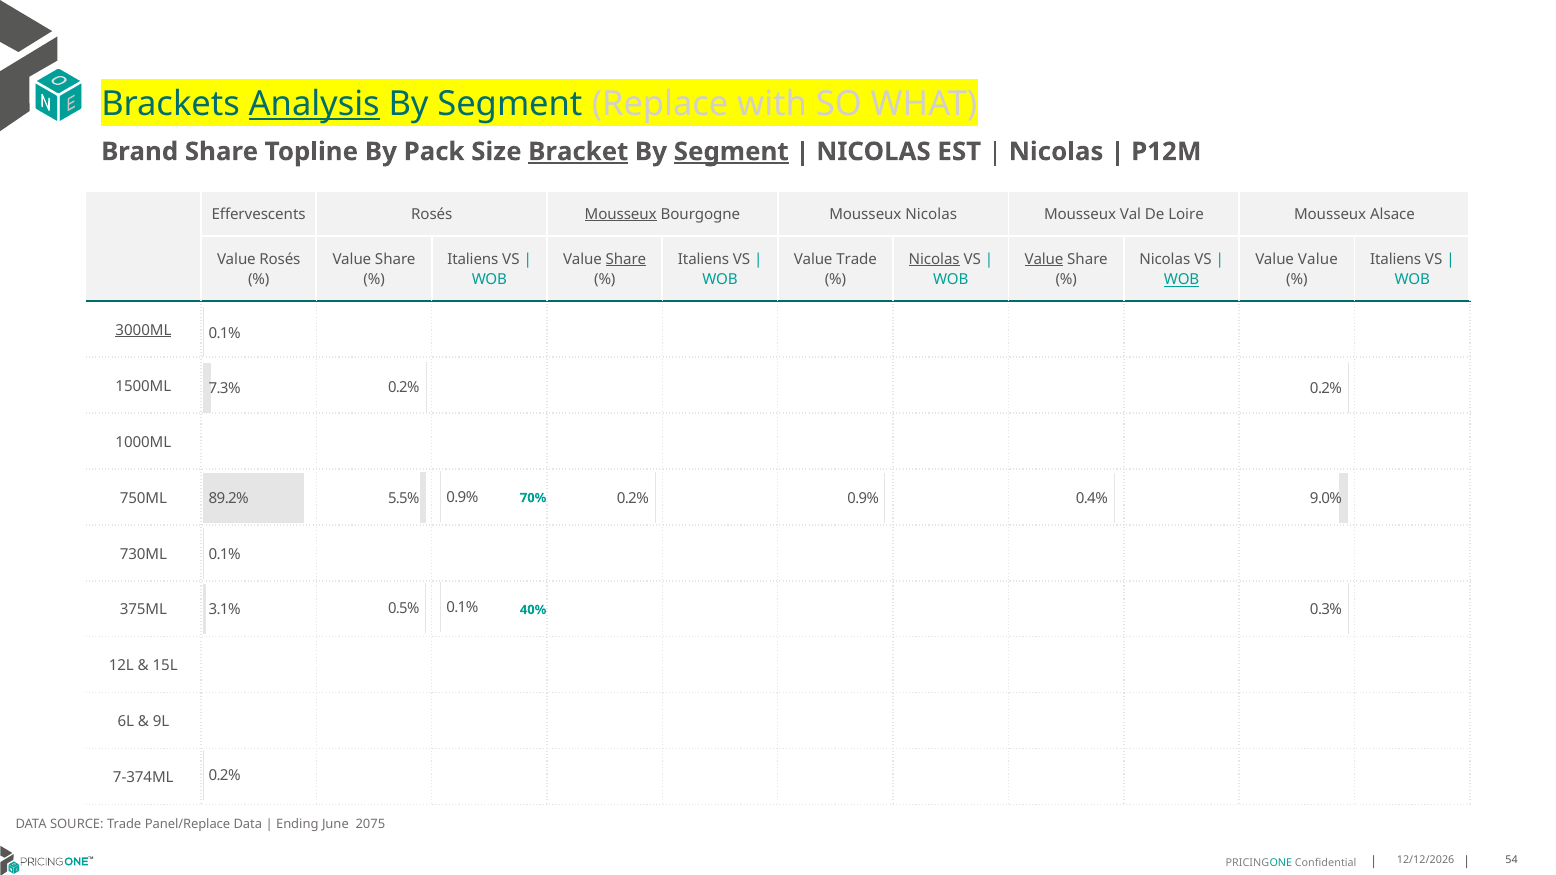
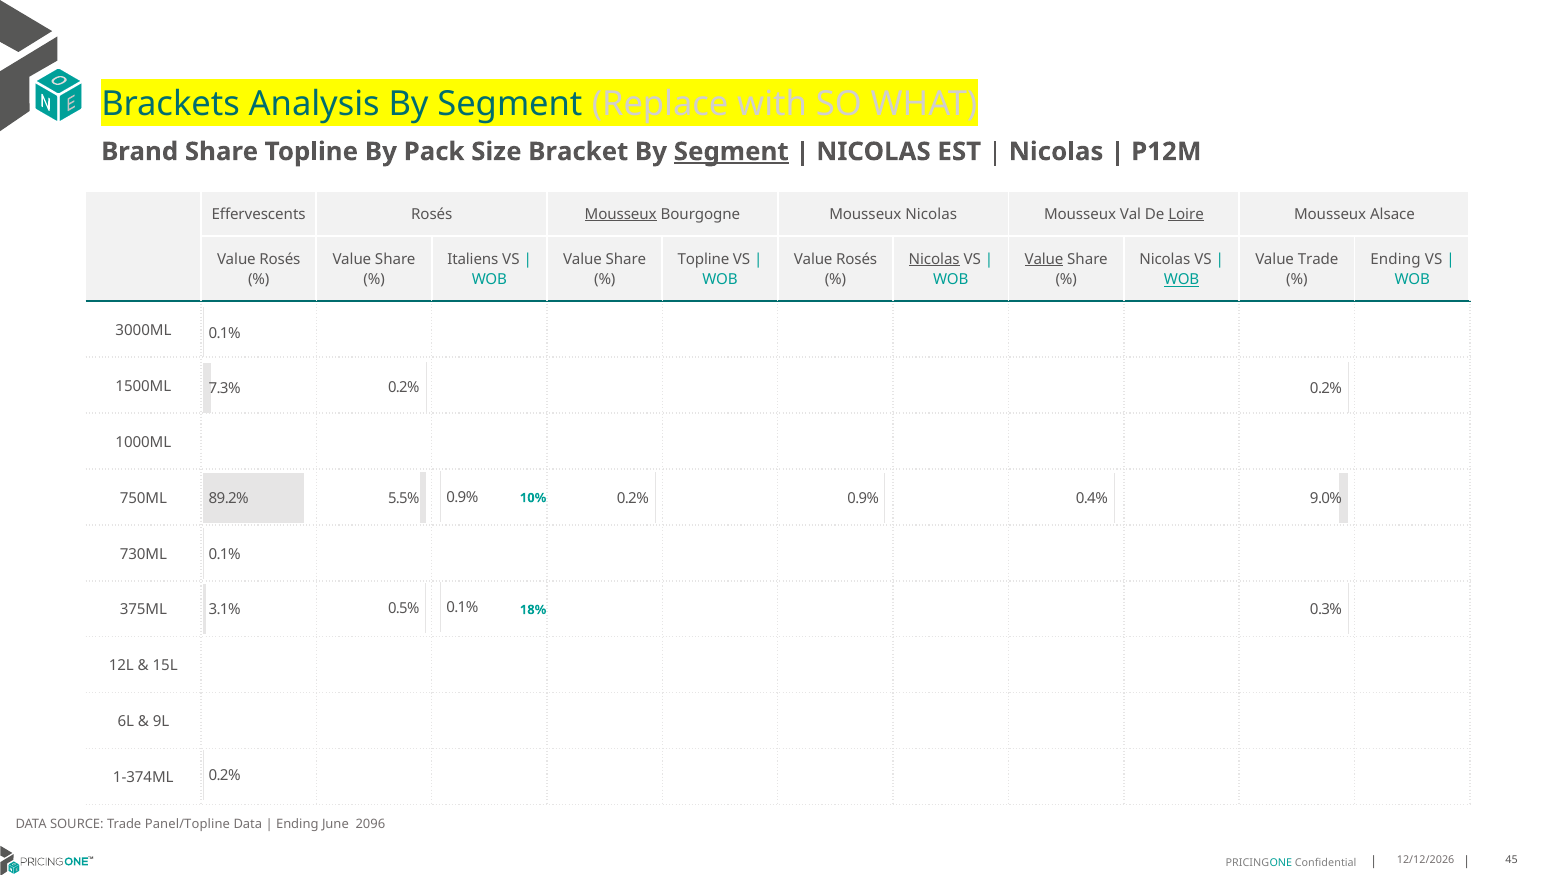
Analysis underline: present -> none
Bracket underline: present -> none
Loire underline: none -> present
Share at (626, 259) underline: present -> none
Italiens at (704, 259): Italiens -> Topline
Trade at (857, 259): Trade -> Rosés
Value Value: Value -> Trade
Italiens at (1396, 259): Italiens -> Ending
3000ML underline: present -> none
70%: 70% -> 10%
40%: 40% -> 18%
7-374ML: 7-374ML -> 1-374ML
Panel/Replace: Panel/Replace -> Panel/Topline
2075: 2075 -> 2096
54: 54 -> 45
